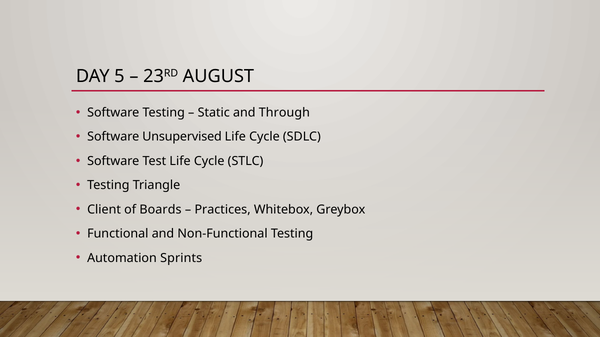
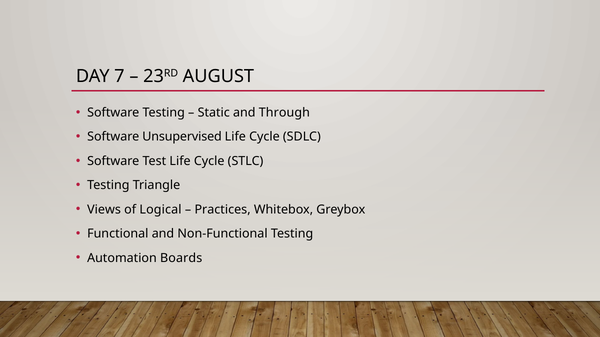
5: 5 -> 7
Client: Client -> Views
Boards: Boards -> Logical
Sprints: Sprints -> Boards
